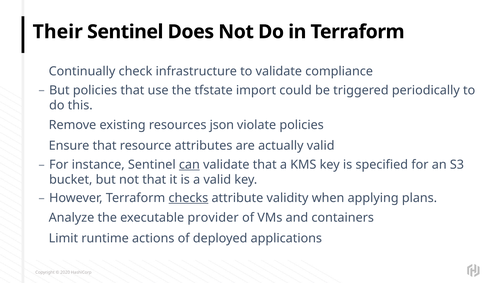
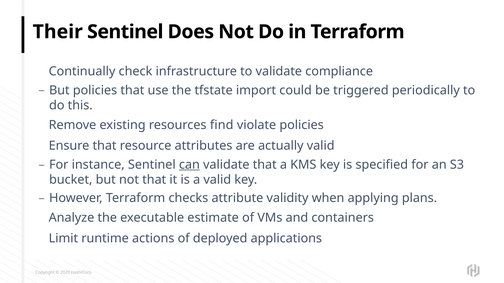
json: json -> find
checks underline: present -> none
provider: provider -> estimate
